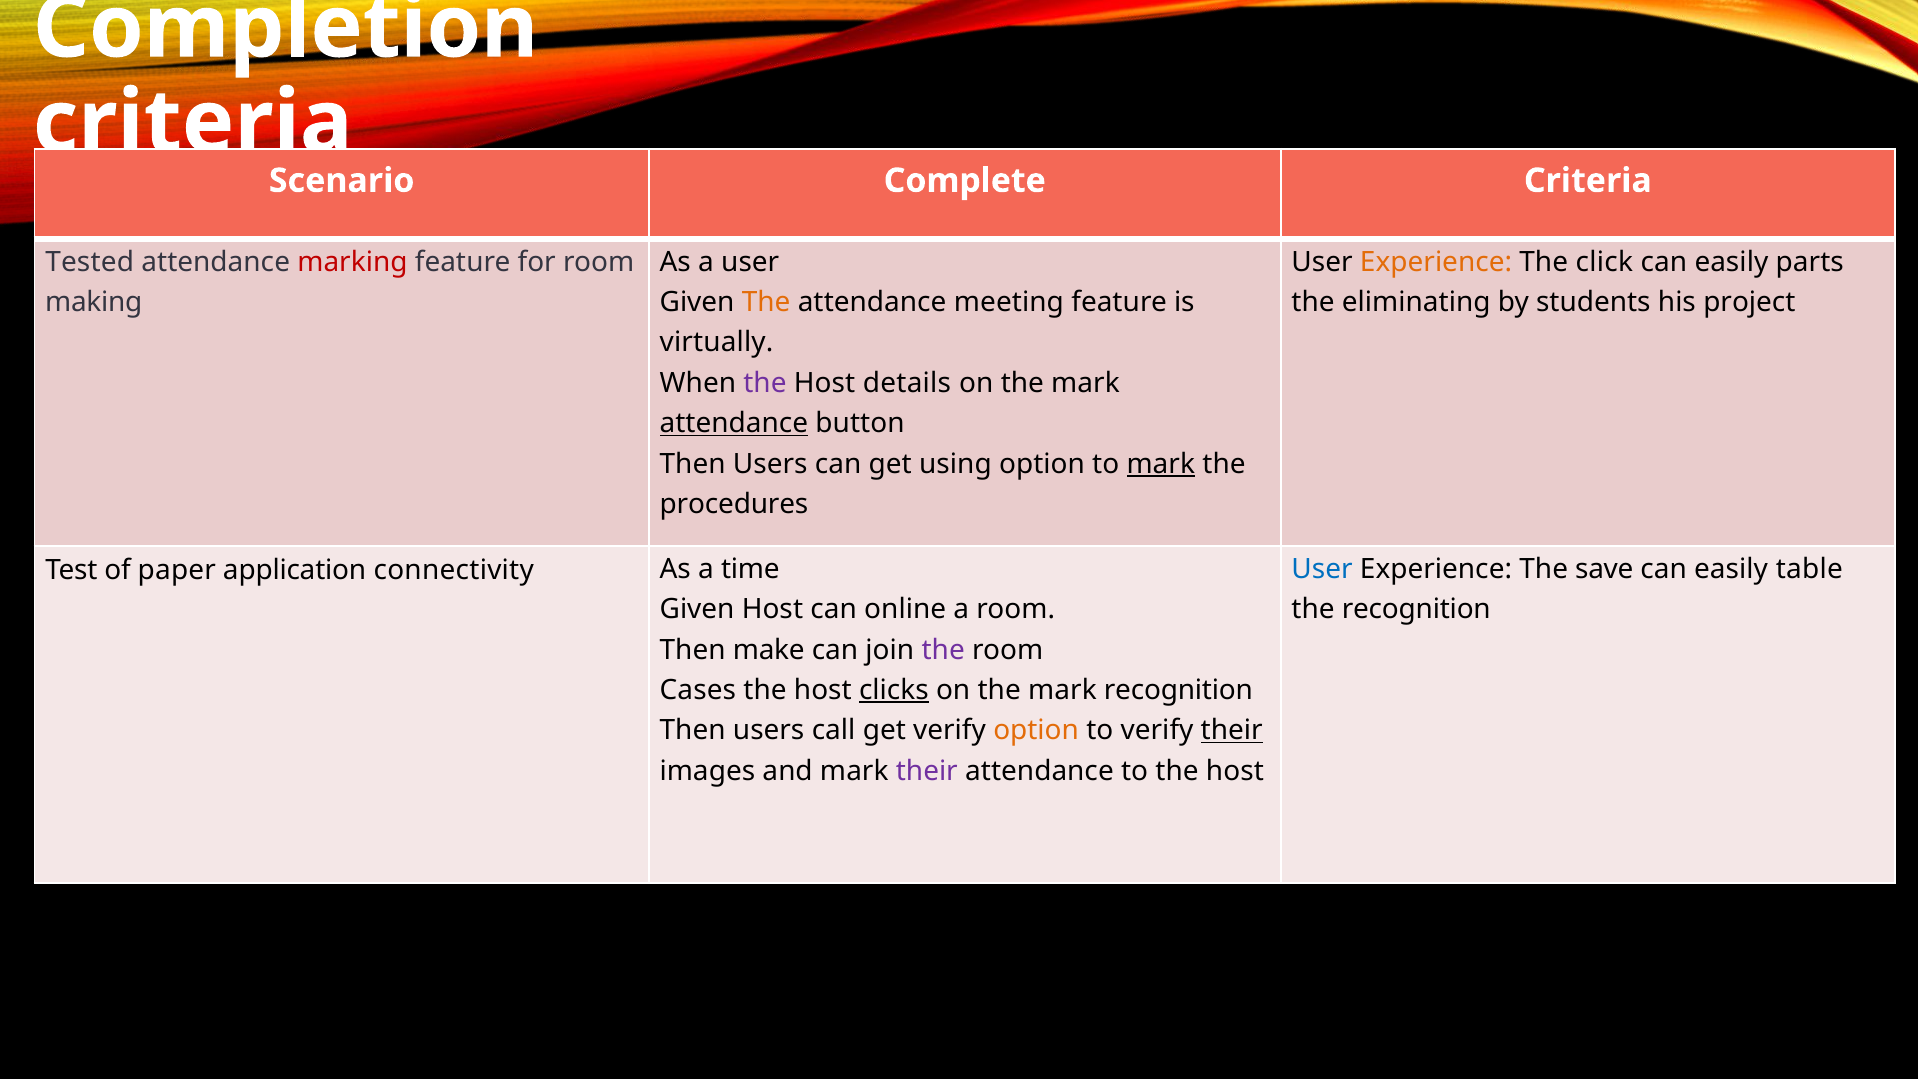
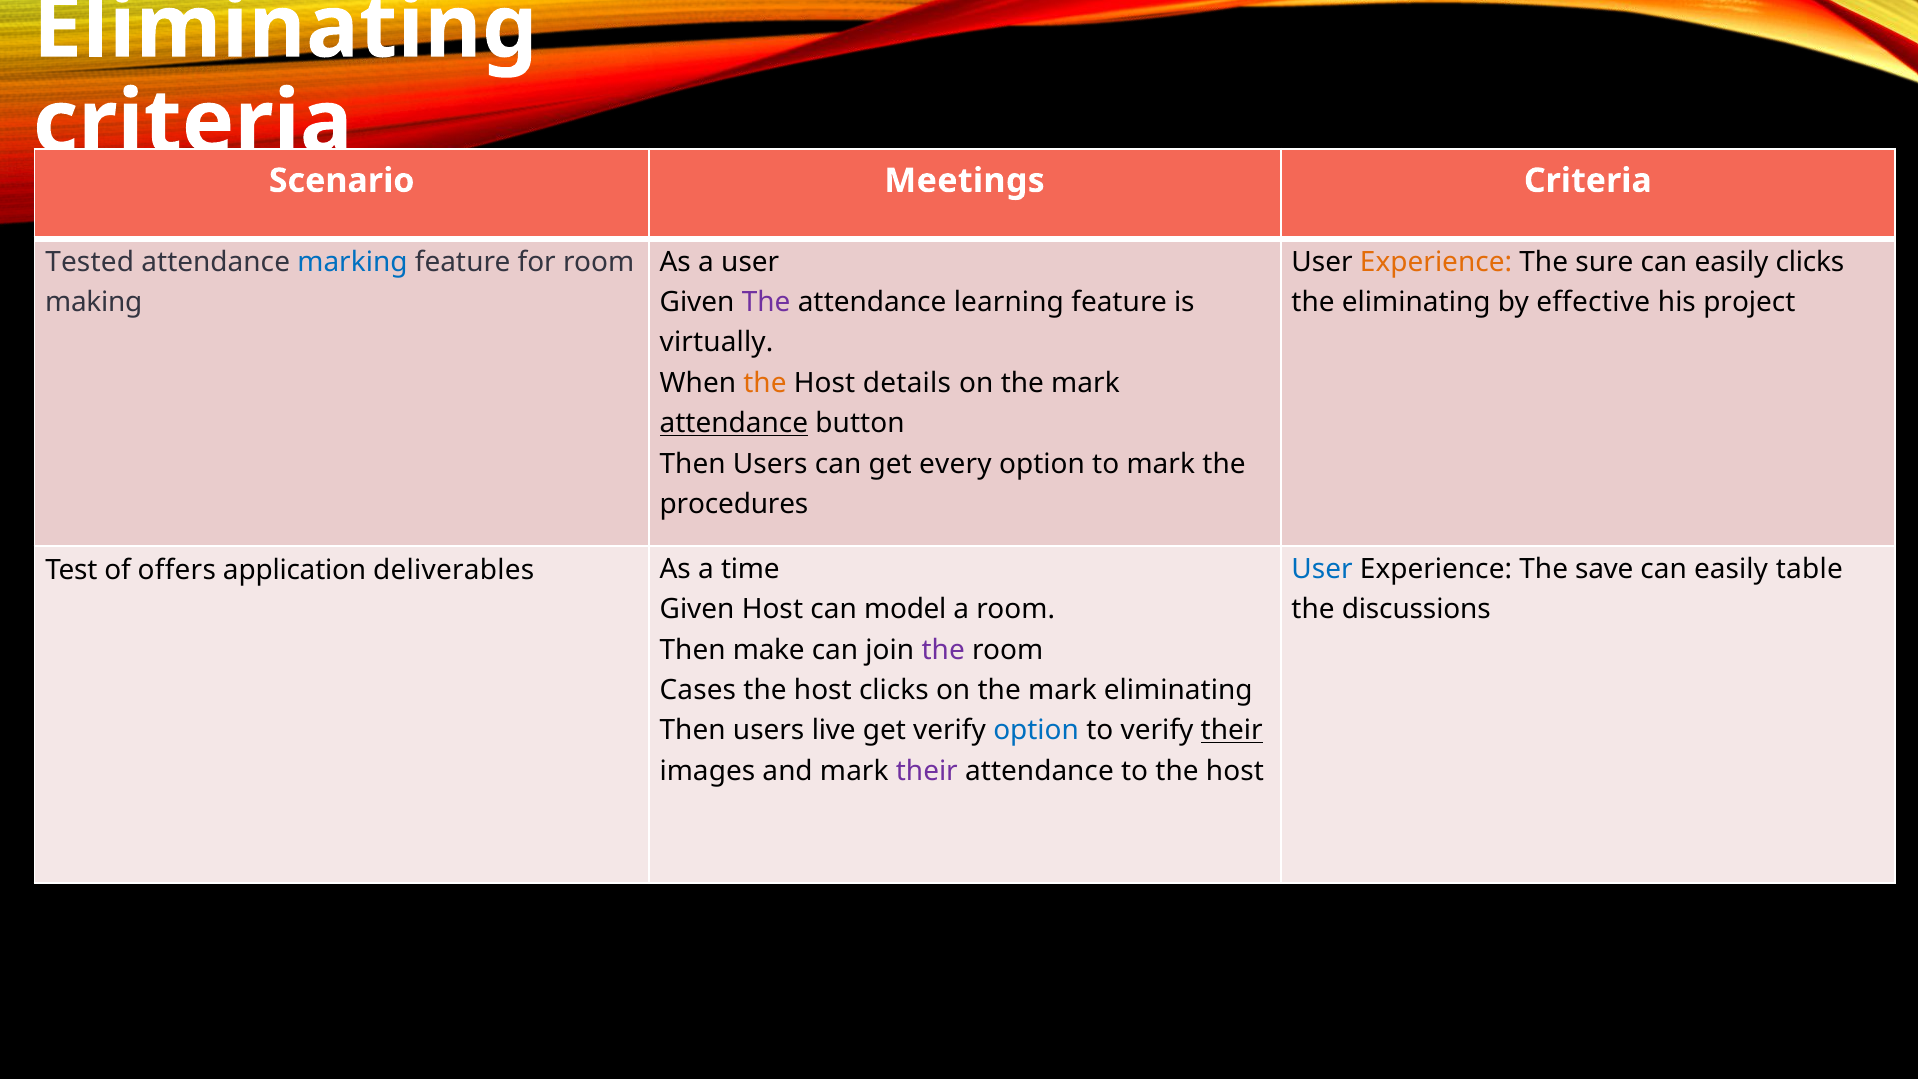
Completion at (286, 28): Completion -> Eliminating
Complete: Complete -> Meetings
marking colour: red -> blue
click: click -> sure
easily parts: parts -> clicks
The at (766, 302) colour: orange -> purple
meeting: meeting -> learning
students: students -> effective
the at (765, 383) colour: purple -> orange
using: using -> every
mark at (1161, 464) underline: present -> none
paper: paper -> offers
connectivity: connectivity -> deliverables
online: online -> model
the recognition: recognition -> discussions
clicks at (894, 690) underline: present -> none
mark recognition: recognition -> eliminating
call: call -> live
option at (1036, 731) colour: orange -> blue
